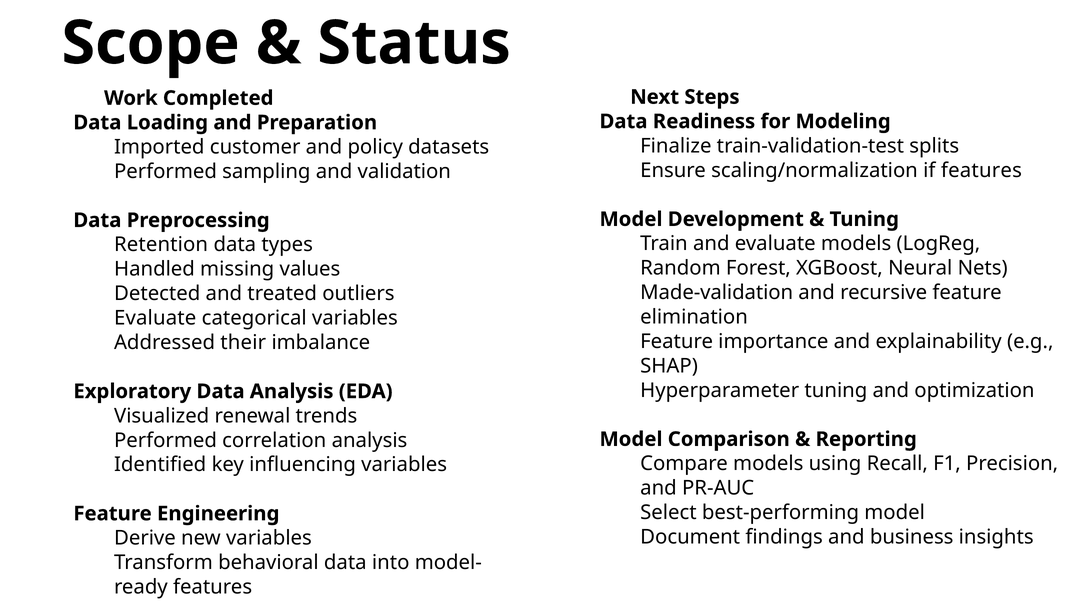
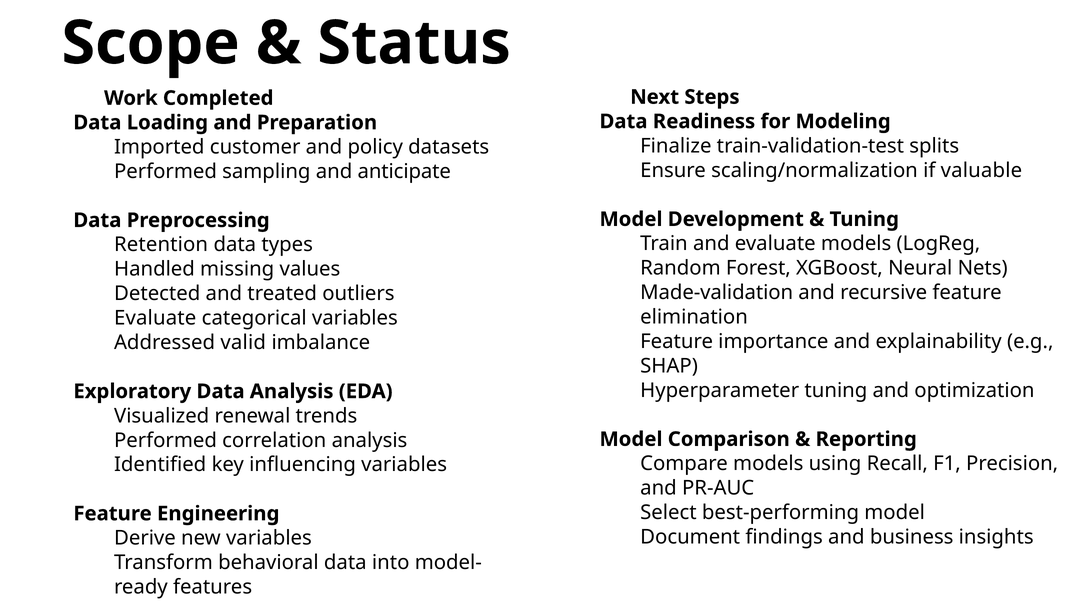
if features: features -> valuable
validation: validation -> anticipate
their: their -> valid
